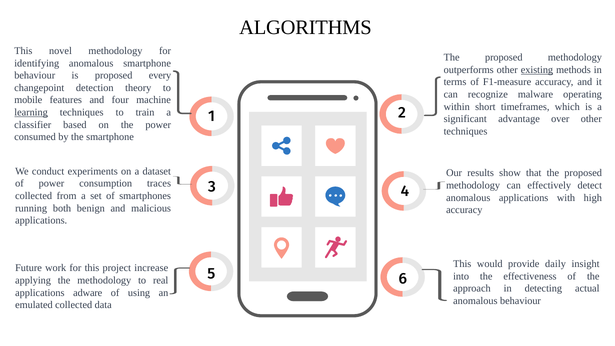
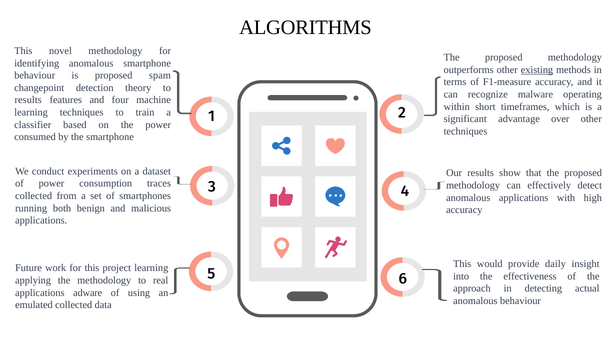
every: every -> spam
mobile at (28, 100): mobile -> results
learning at (31, 112) underline: present -> none
project increase: increase -> learning
